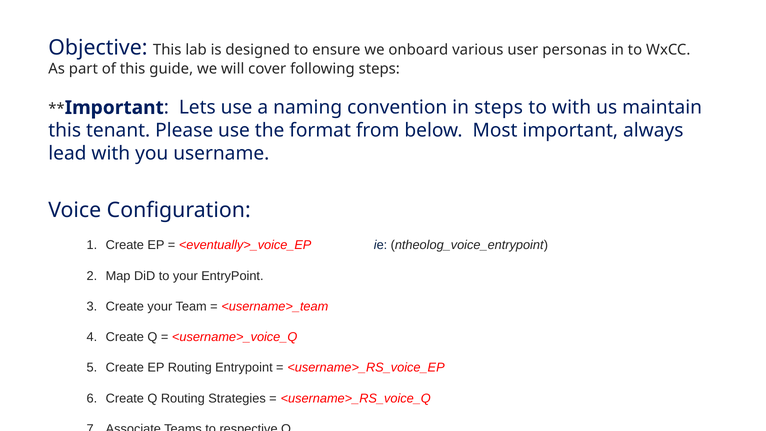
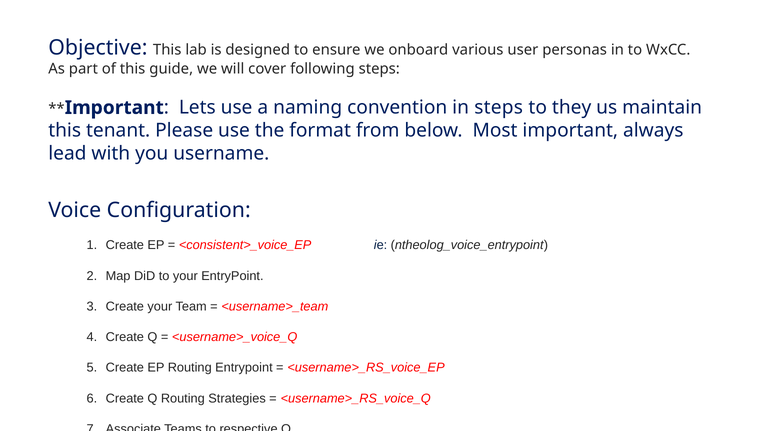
to with: with -> they
<eventually>_voice_EP: <eventually>_voice_EP -> <consistent>_voice_EP
